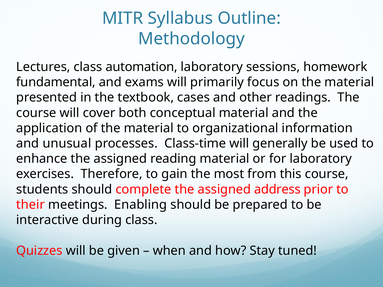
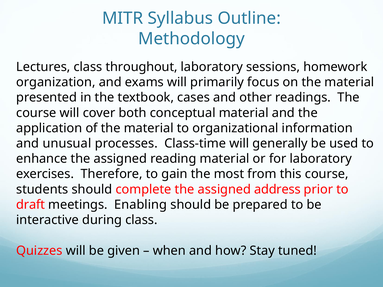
automation: automation -> throughout
fundamental: fundamental -> organization
their: their -> draft
